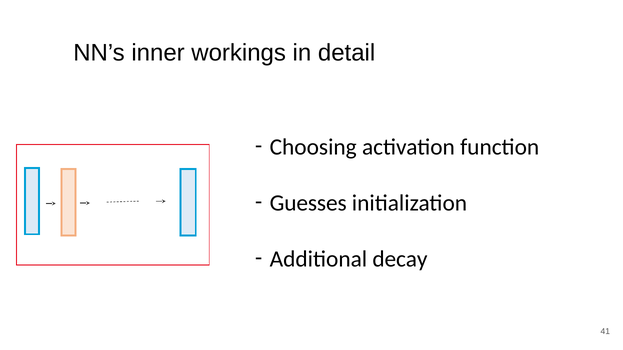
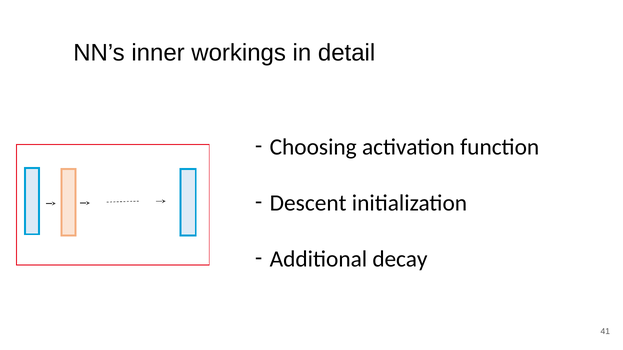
Guesses: Guesses -> Descent
